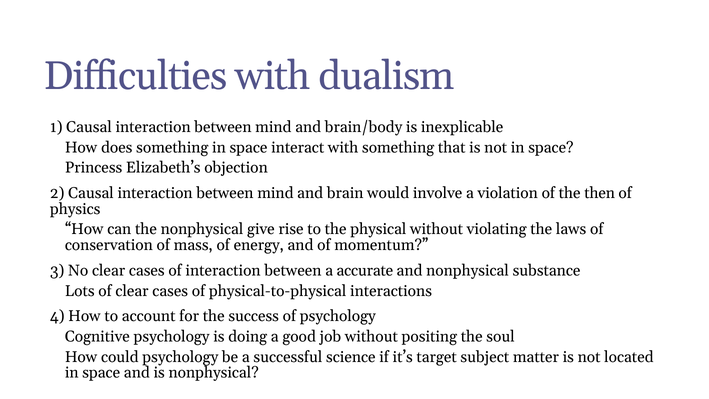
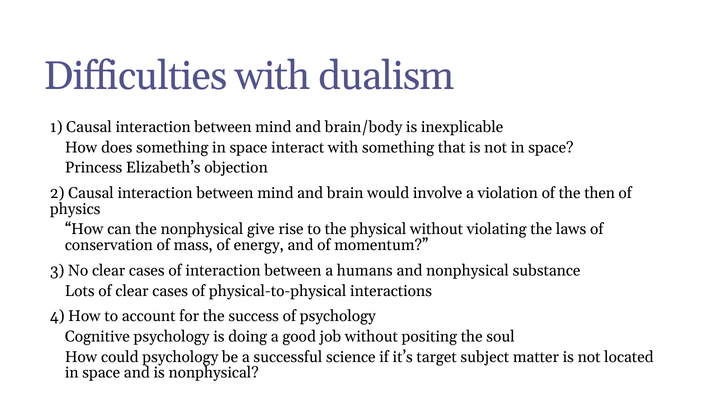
accurate: accurate -> humans
